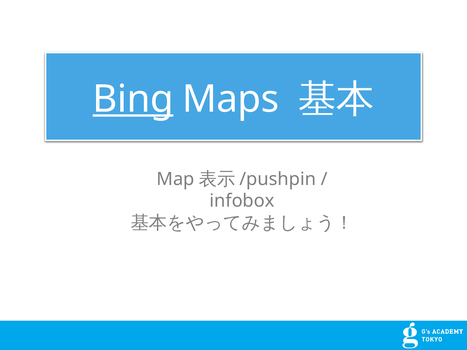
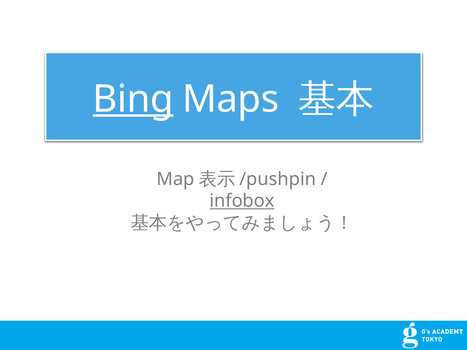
infobox underline: none -> present
